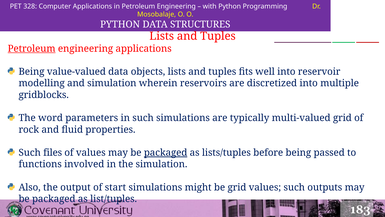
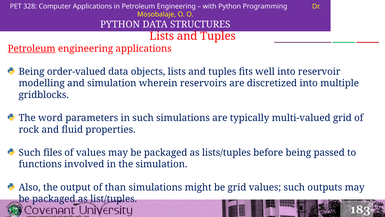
value-valued: value-valued -> order-valued
packaged at (166, 152) underline: present -> none
start: start -> than
